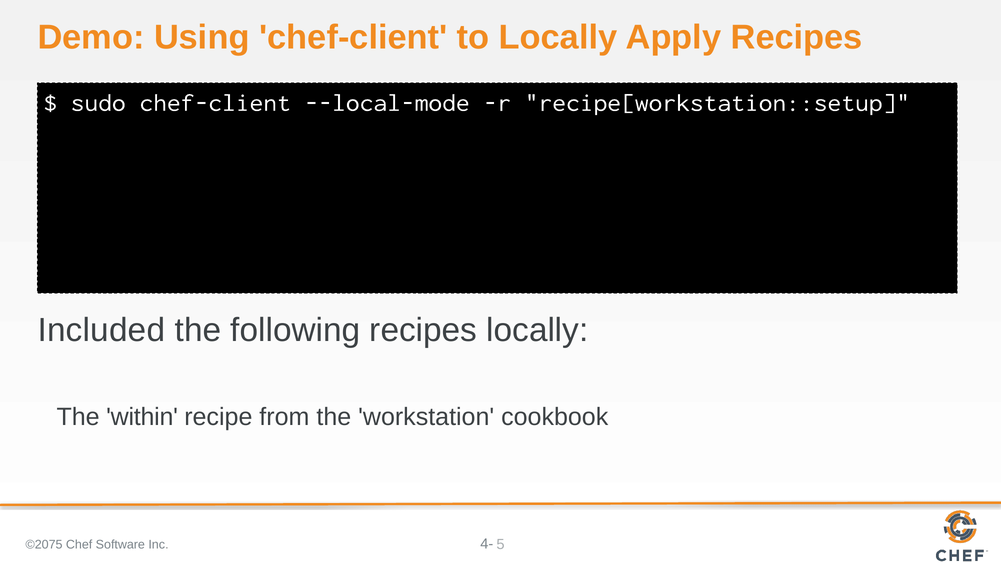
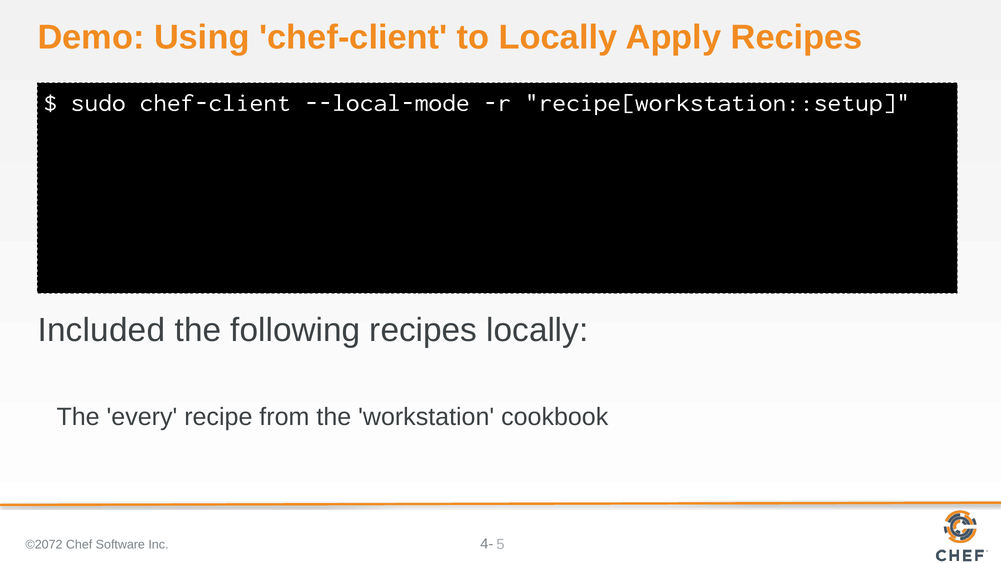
within: within -> every
©2075: ©2075 -> ©2072
